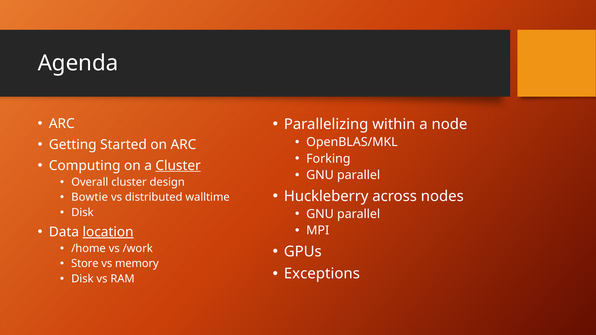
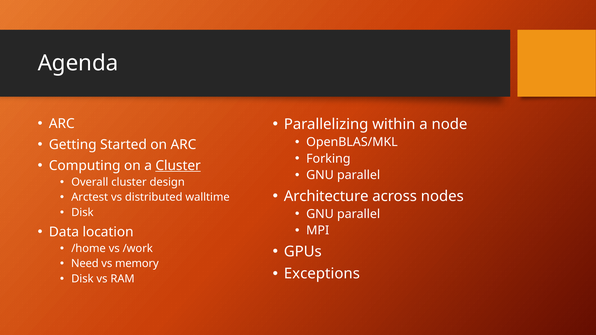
Huckleberry: Huckleberry -> Architecture
Bowtie: Bowtie -> Arctest
location underline: present -> none
Store: Store -> Need
